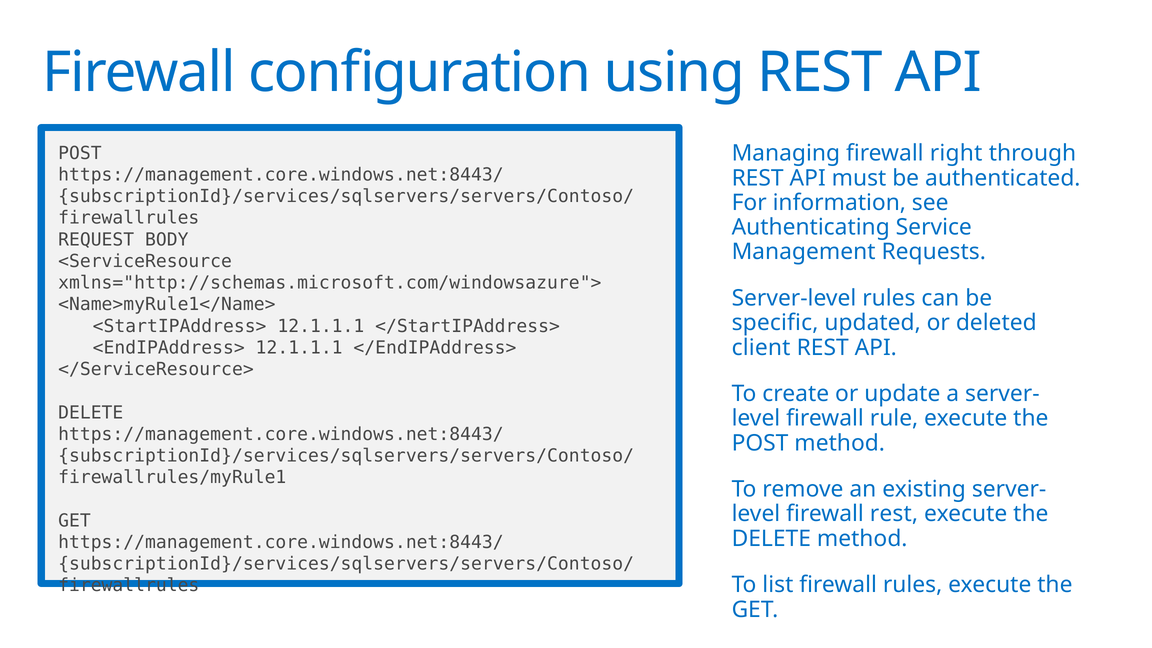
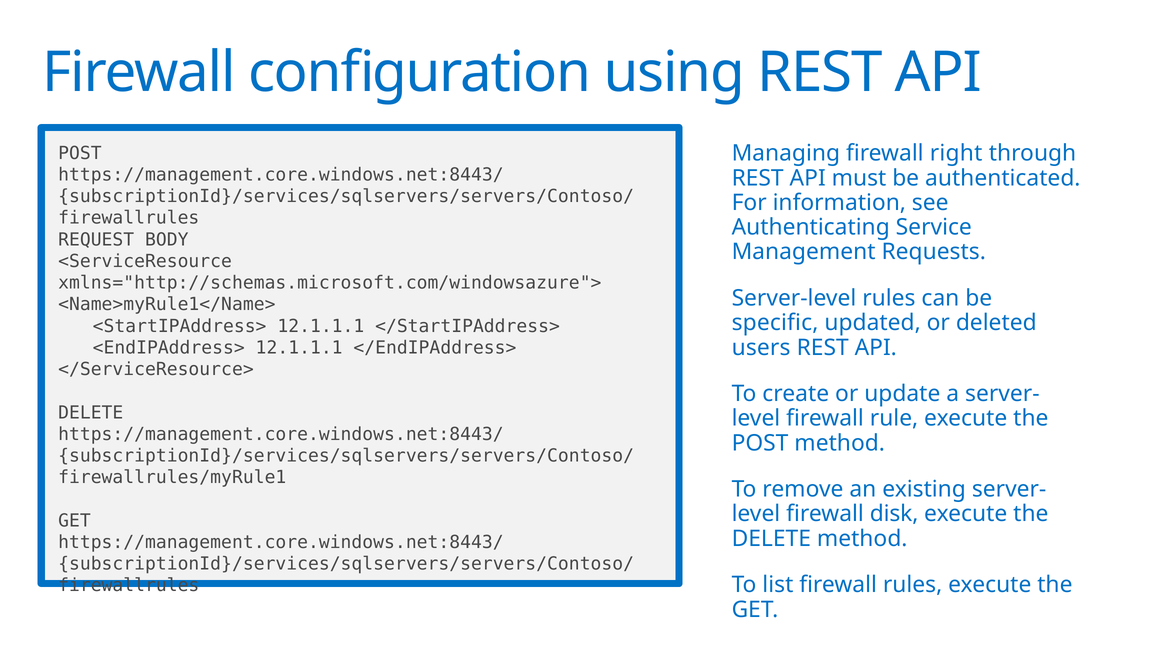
client: client -> users
firewall rest: rest -> disk
